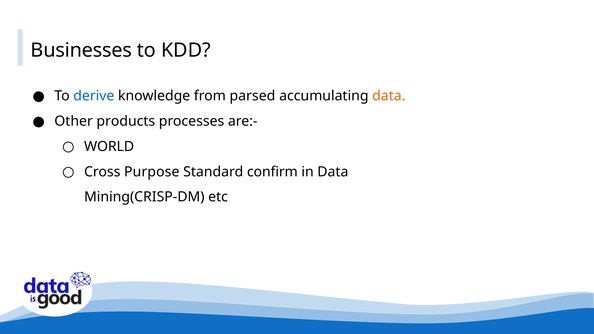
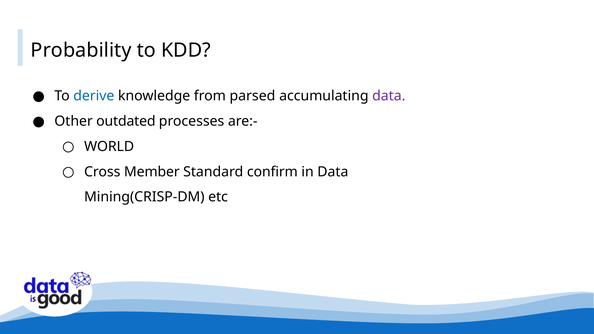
Businesses: Businesses -> Probability
data at (389, 96) colour: orange -> purple
products: products -> outdated
Purpose: Purpose -> Member
